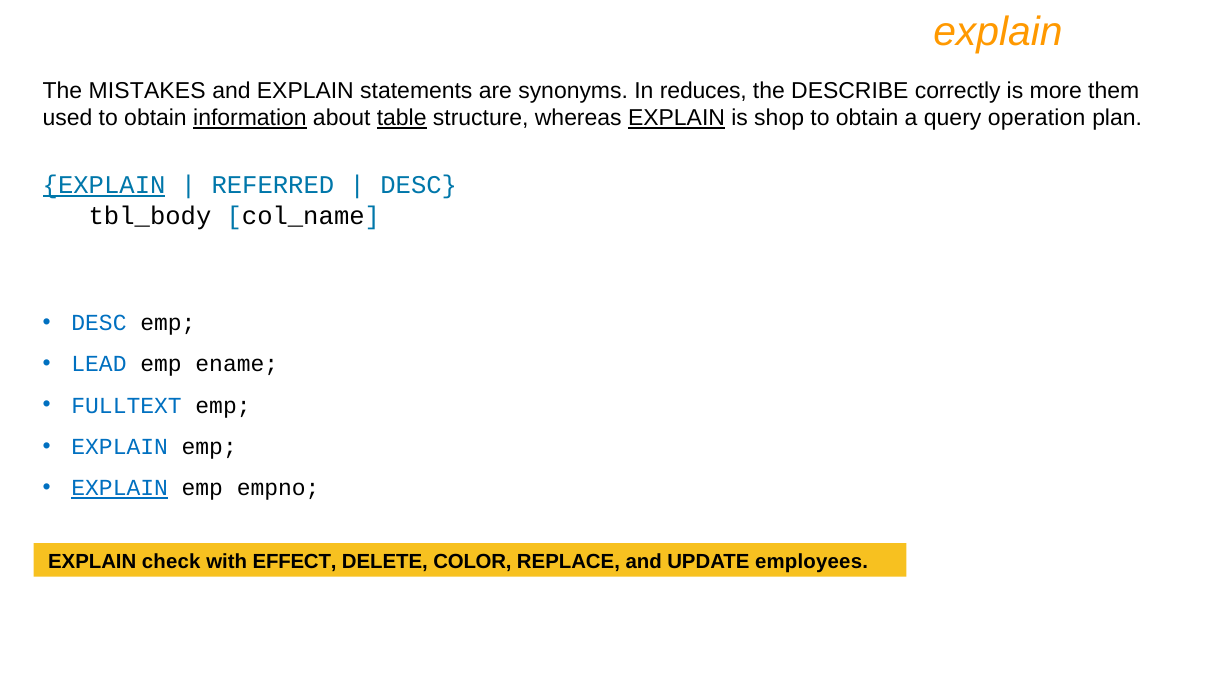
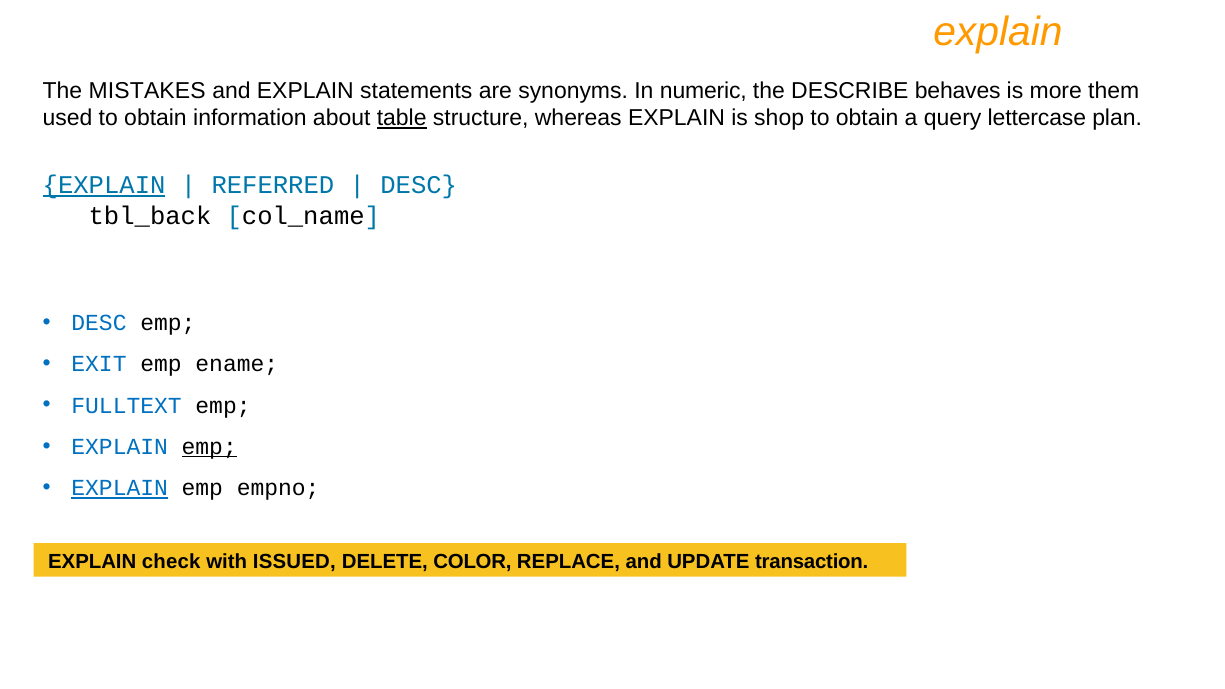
reduces: reduces -> numeric
correctly: correctly -> behaves
information underline: present -> none
EXPLAIN at (676, 118) underline: present -> none
operation: operation -> lettercase
tbl_body: tbl_body -> tbl_back
LEAD: LEAD -> EXIT
emp at (209, 447) underline: none -> present
EFFECT: EFFECT -> ISSUED
employees: employees -> transaction
